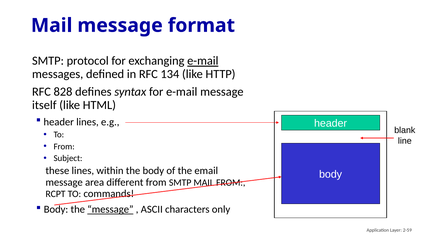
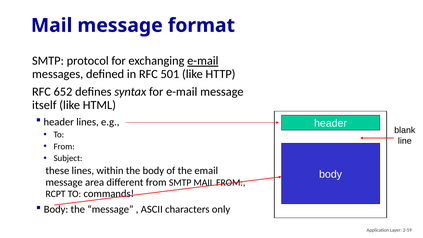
134: 134 -> 501
828: 828 -> 652
message at (110, 209) underline: present -> none
